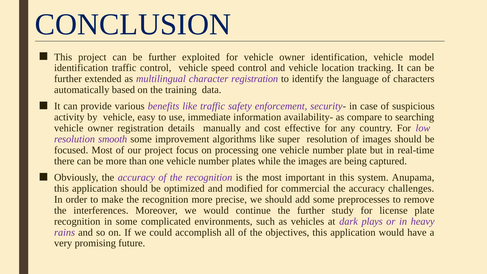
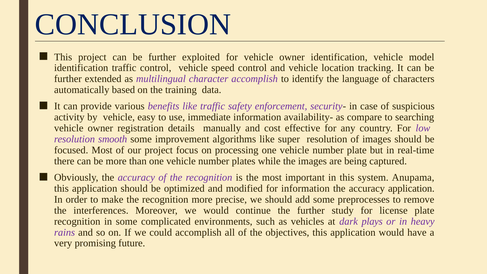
character registration: registration -> accomplish
for commercial: commercial -> information
accuracy challenges: challenges -> application
